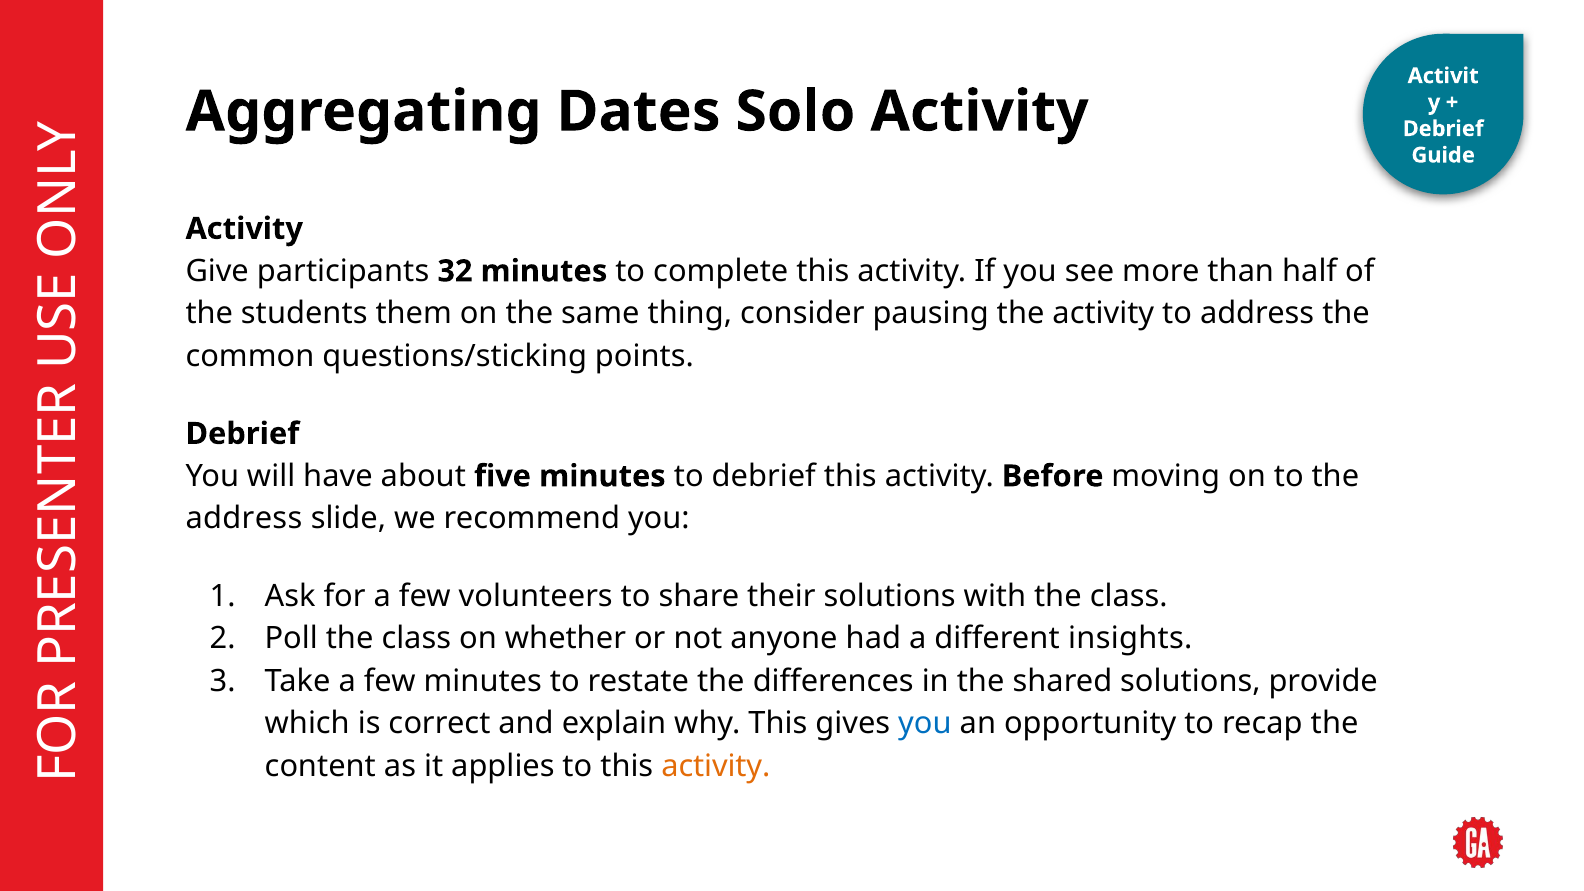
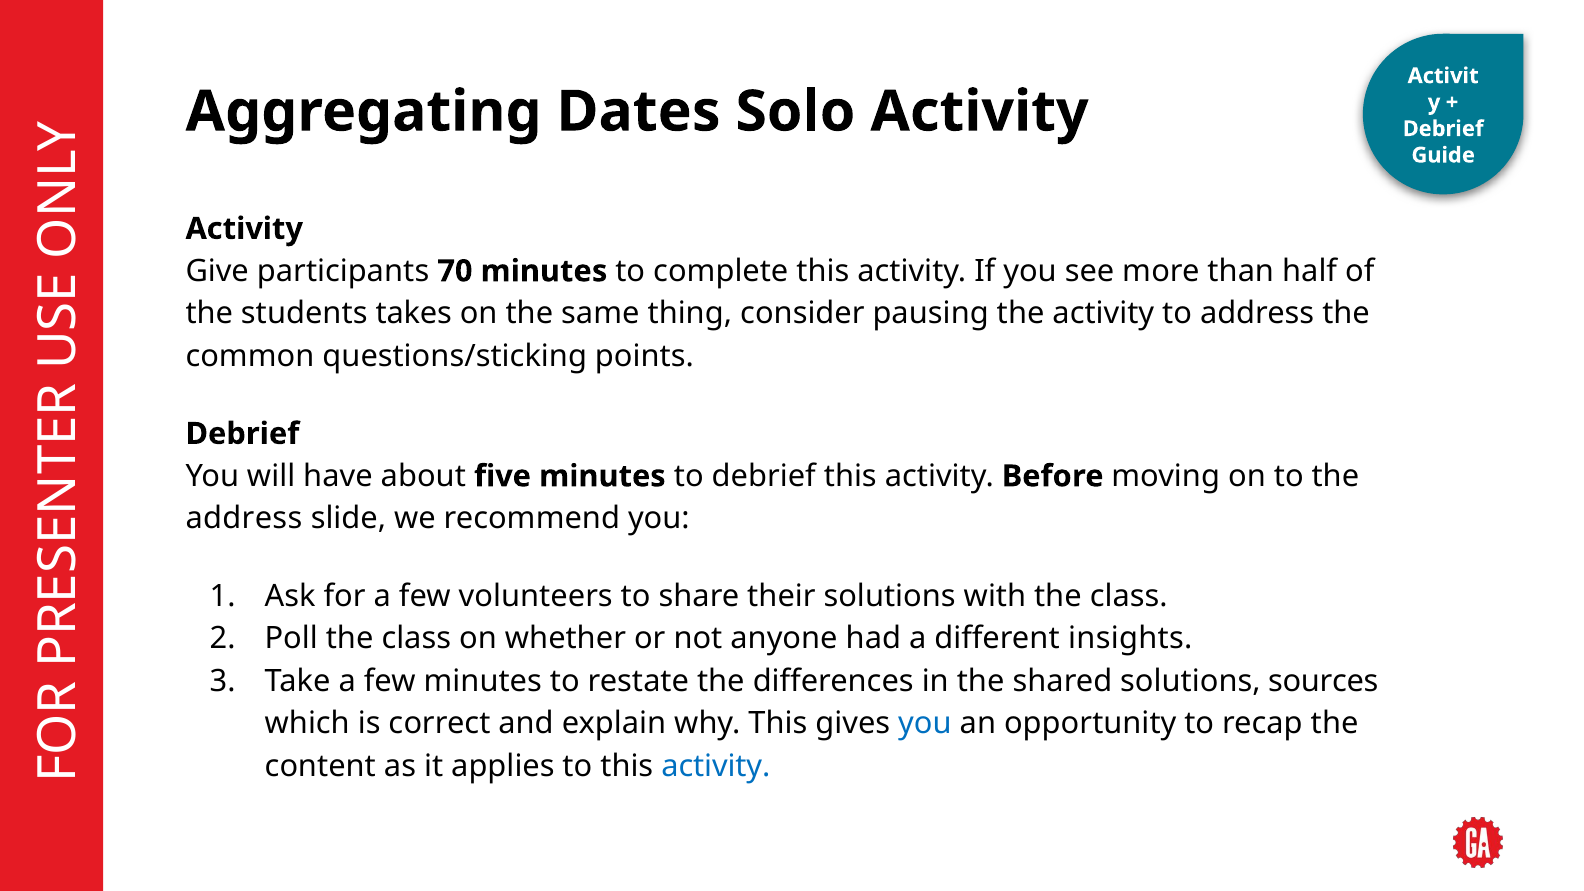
32: 32 -> 70
them: them -> takes
provide: provide -> sources
activity at (716, 766) colour: orange -> blue
